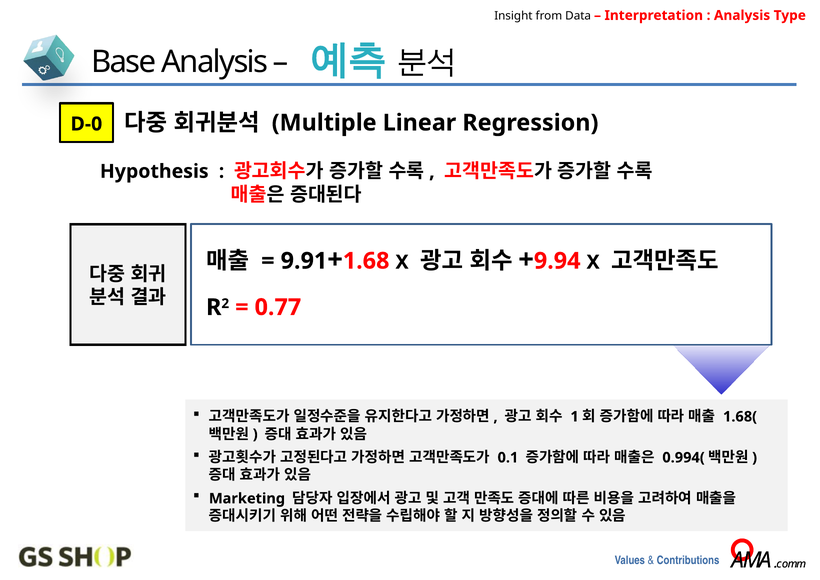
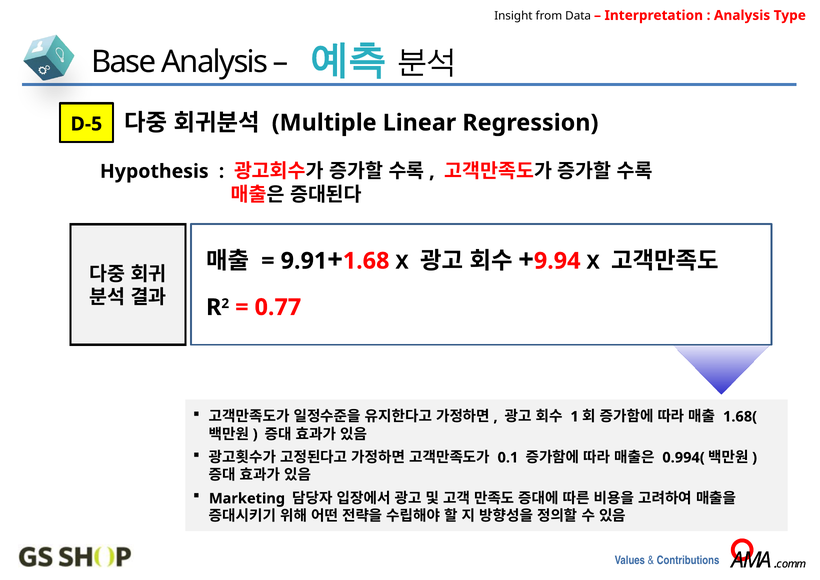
D-0: D-0 -> D-5
